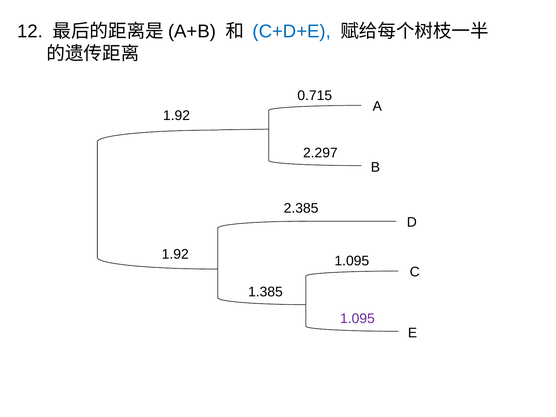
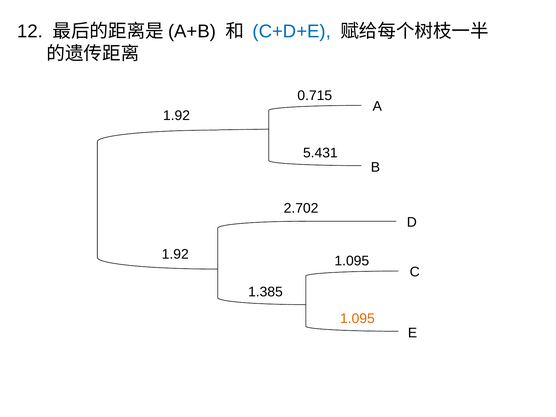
2.297: 2.297 -> 5.431
2.385: 2.385 -> 2.702
1.095 at (357, 319) colour: purple -> orange
